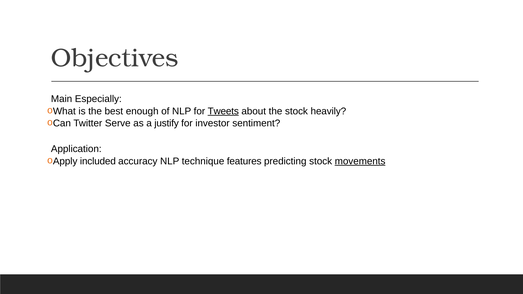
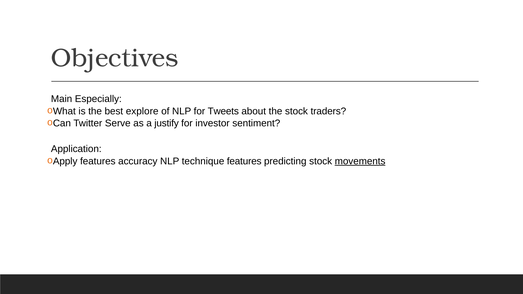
enough: enough -> explore
Tweets underline: present -> none
heavily: heavily -> traders
included at (98, 161): included -> features
